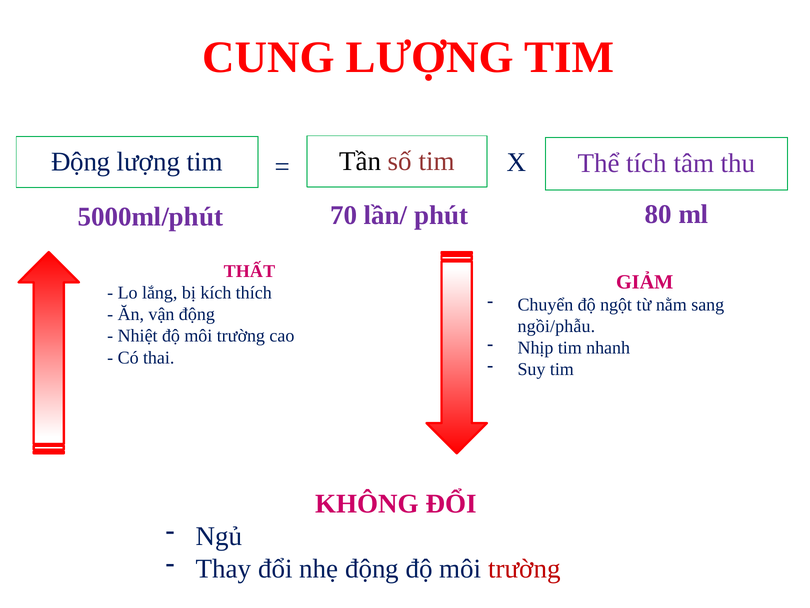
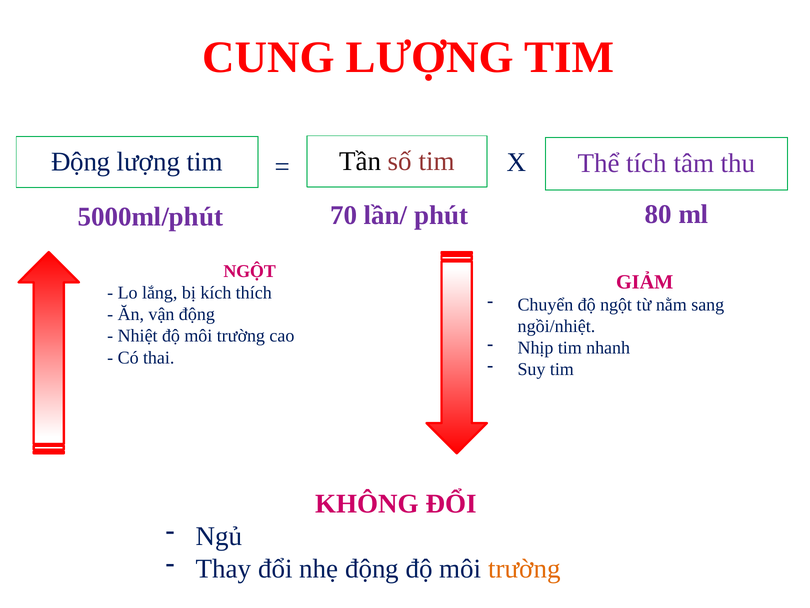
THẤT at (249, 271): THẤT -> NGỘT
ngồi/phẫu: ngồi/phẫu -> ngồi/nhiệt
trường at (524, 568) colour: red -> orange
